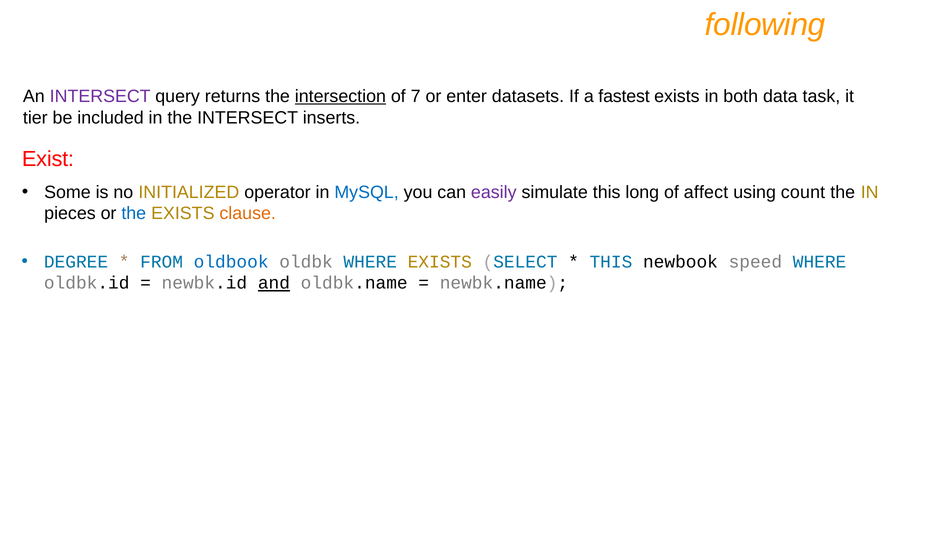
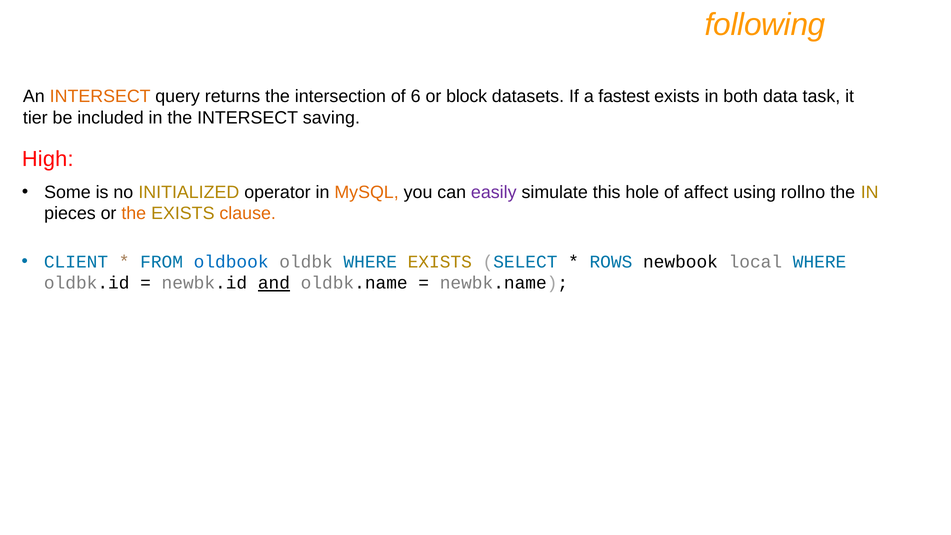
INTERSECT at (100, 96) colour: purple -> orange
intersection underline: present -> none
7: 7 -> 6
enter: enter -> block
inserts: inserts -> saving
Exist: Exist -> High
MySQL colour: blue -> orange
long: long -> hole
count: count -> rollno
the at (134, 214) colour: blue -> orange
DEGREE: DEGREE -> CLIENT
THIS at (611, 262): THIS -> ROWS
speed: speed -> local
